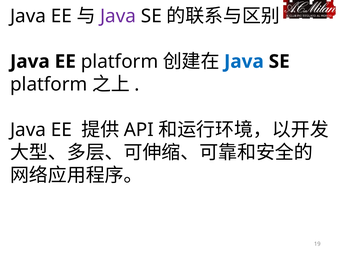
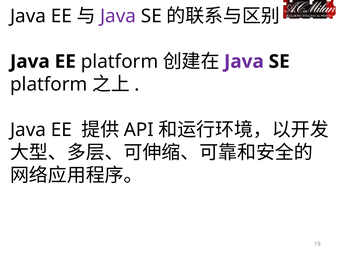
Java at (244, 61) colour: blue -> purple
